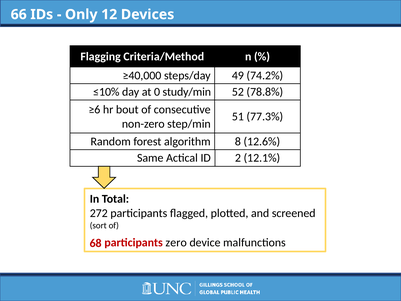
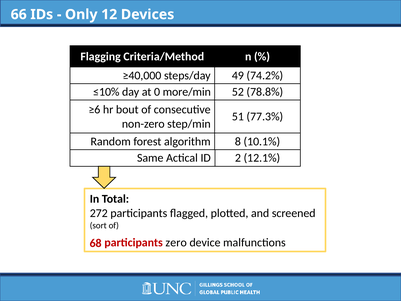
study/min: study/min -> more/min
12.6%: 12.6% -> 10.1%
